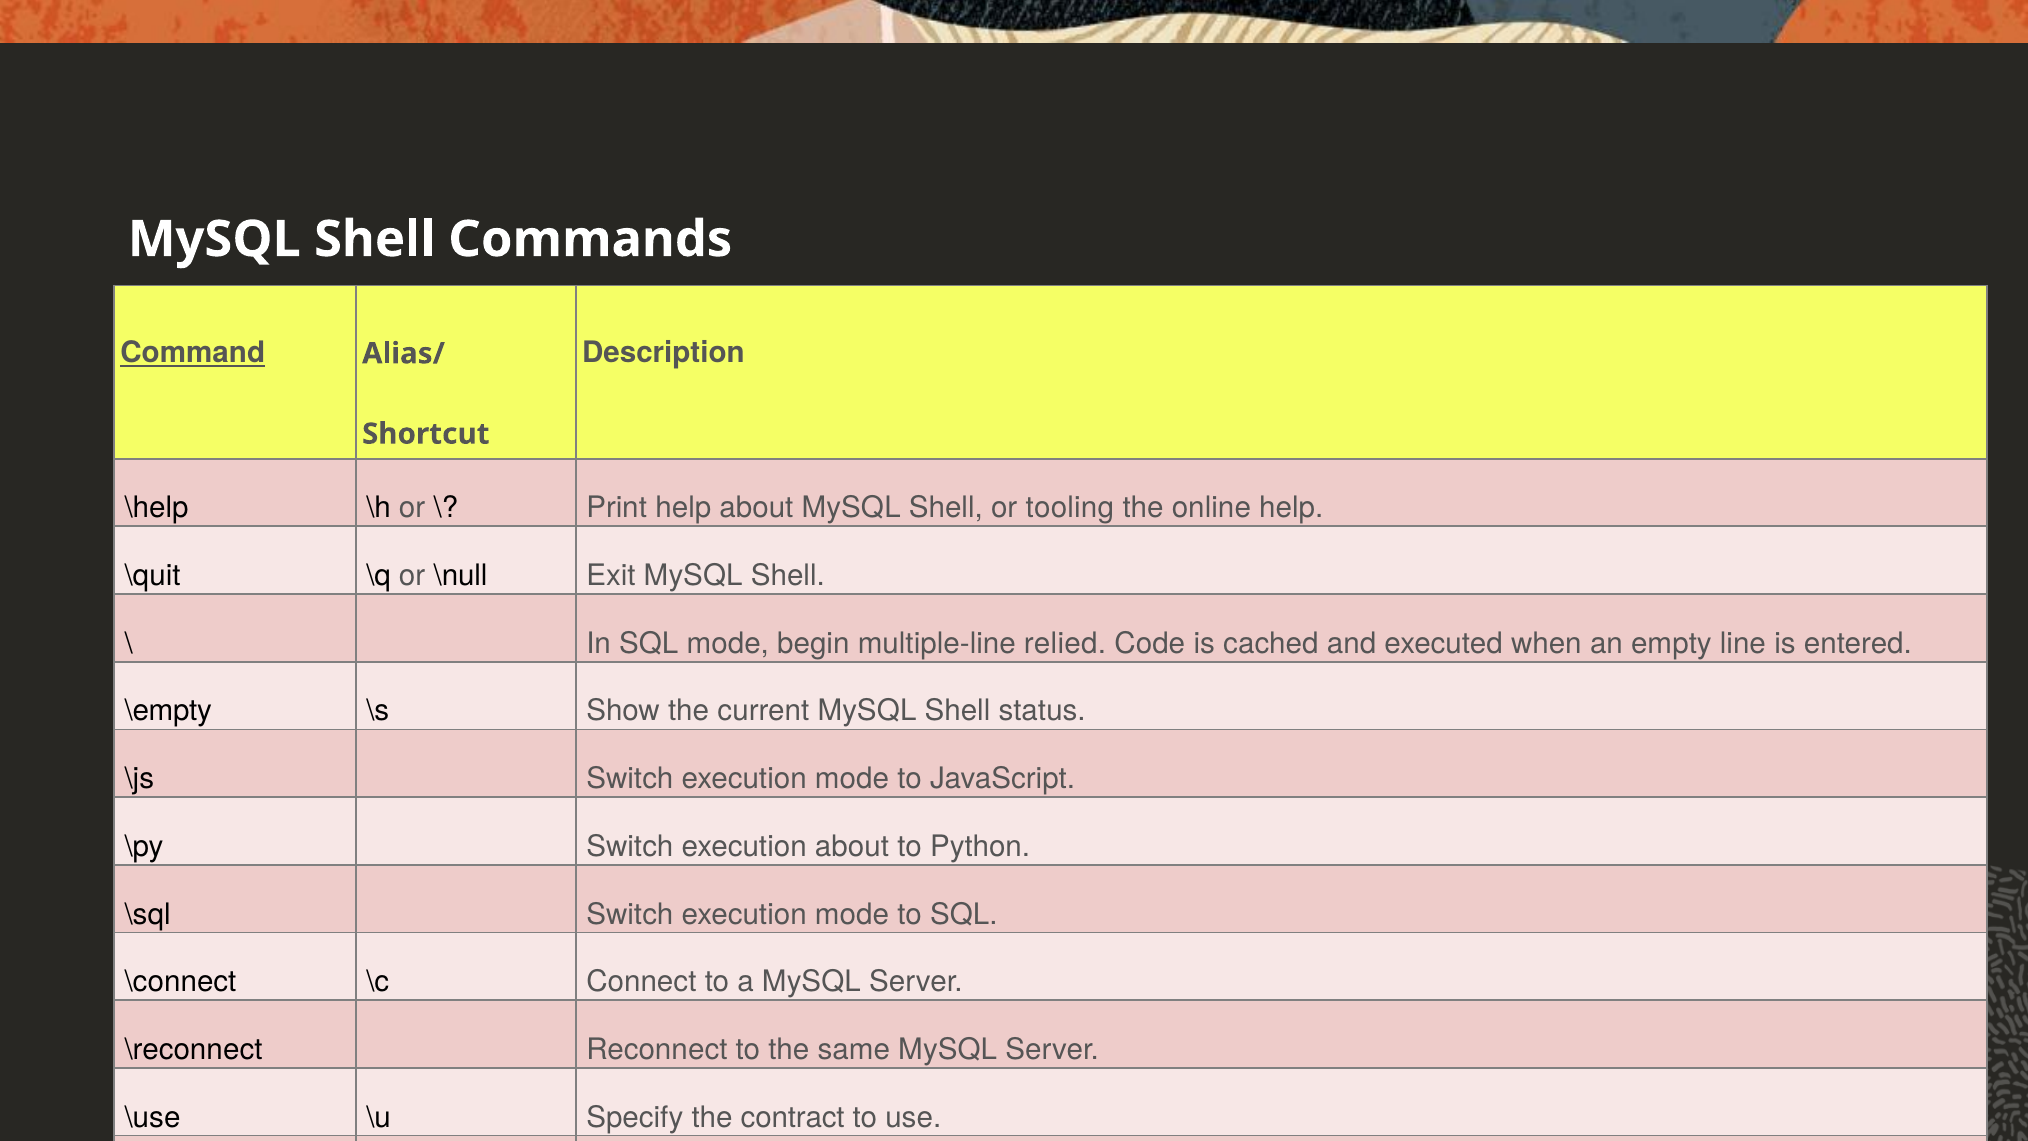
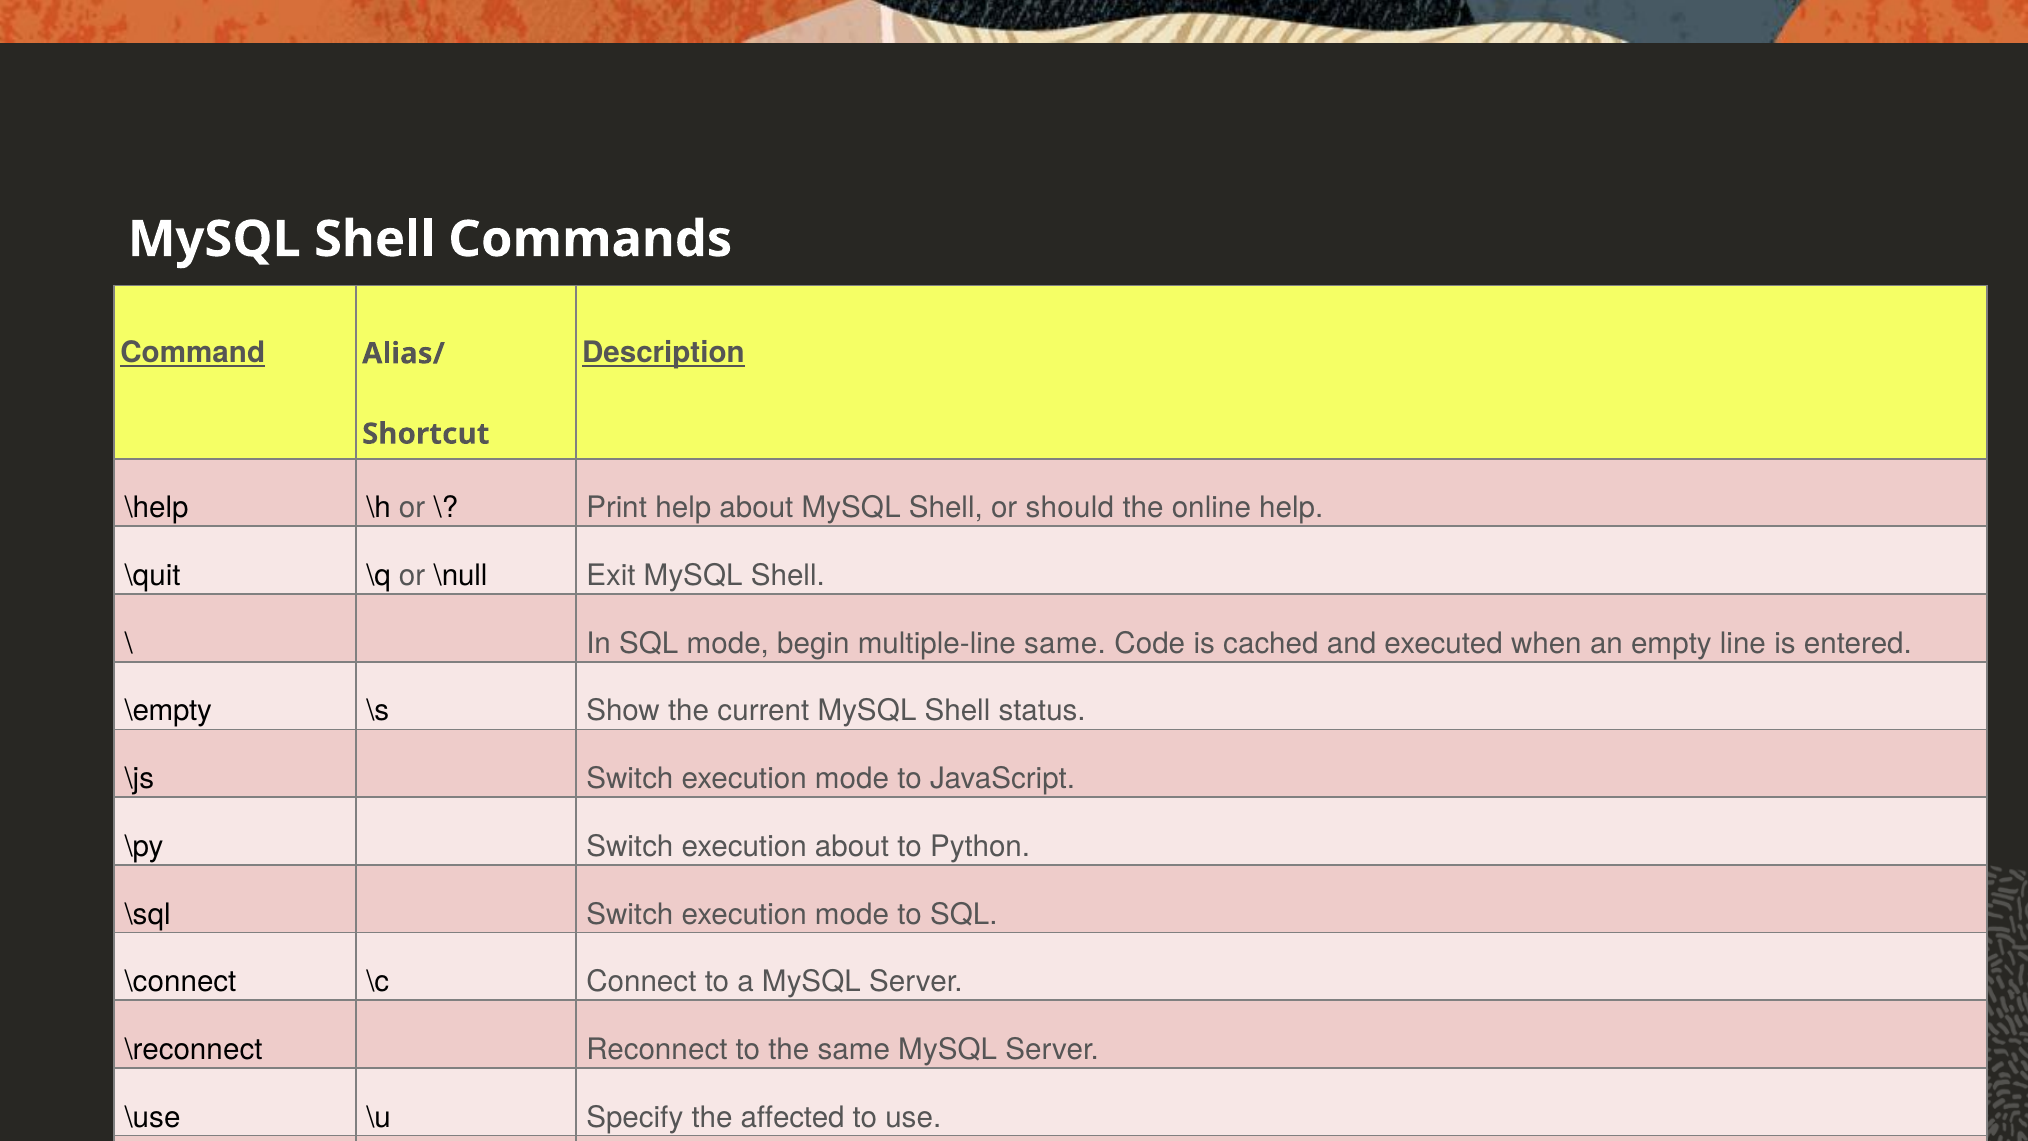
Description underline: none -> present
tooling: tooling -> should
multiple-line relied: relied -> same
contract: contract -> affected
